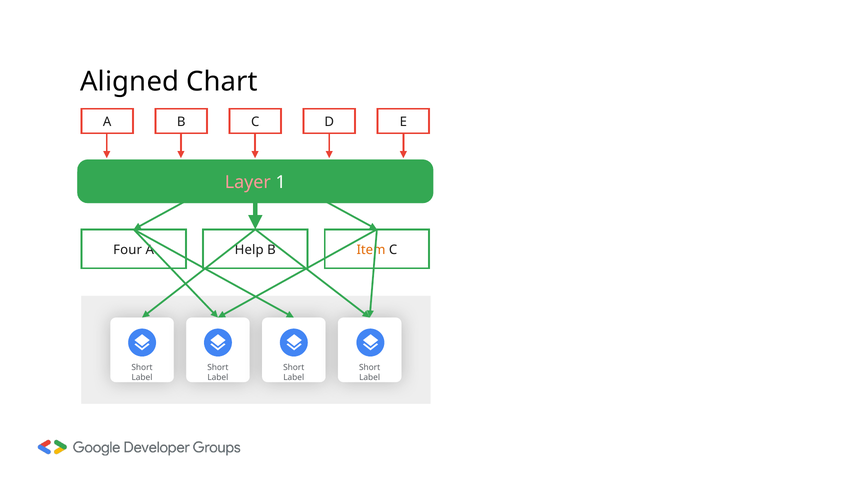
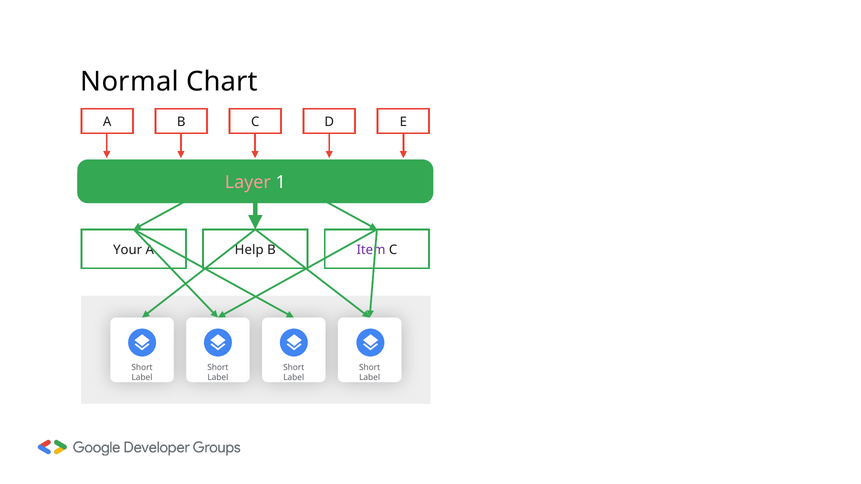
Aligned: Aligned -> Normal
Four: Four -> Your
Item colour: orange -> purple
